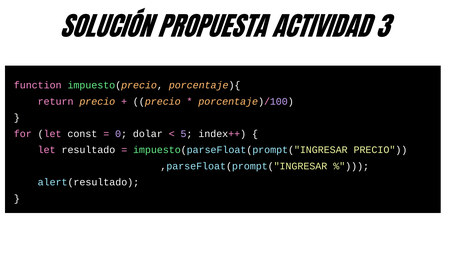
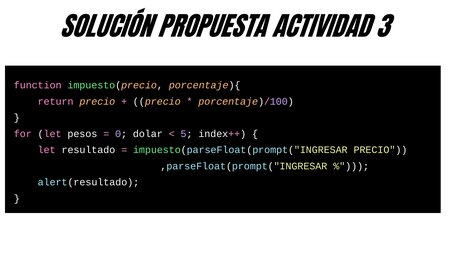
const: const -> pesos
